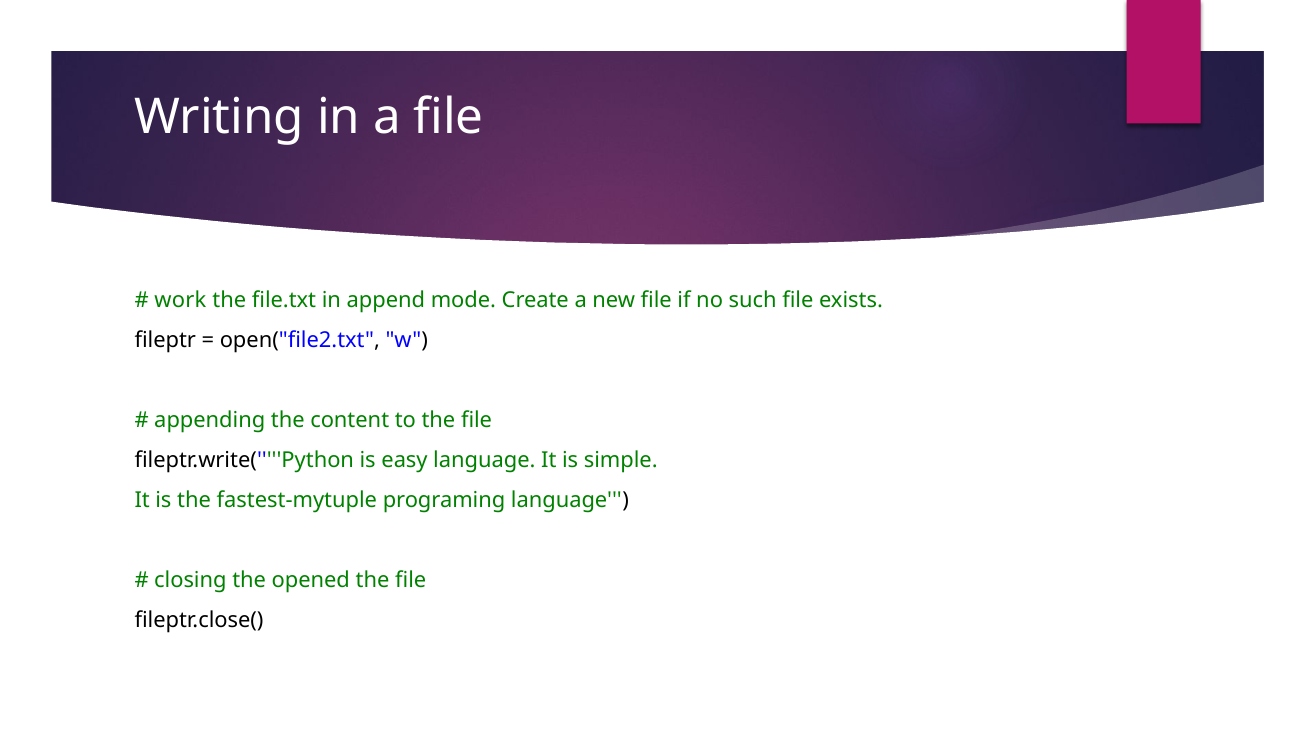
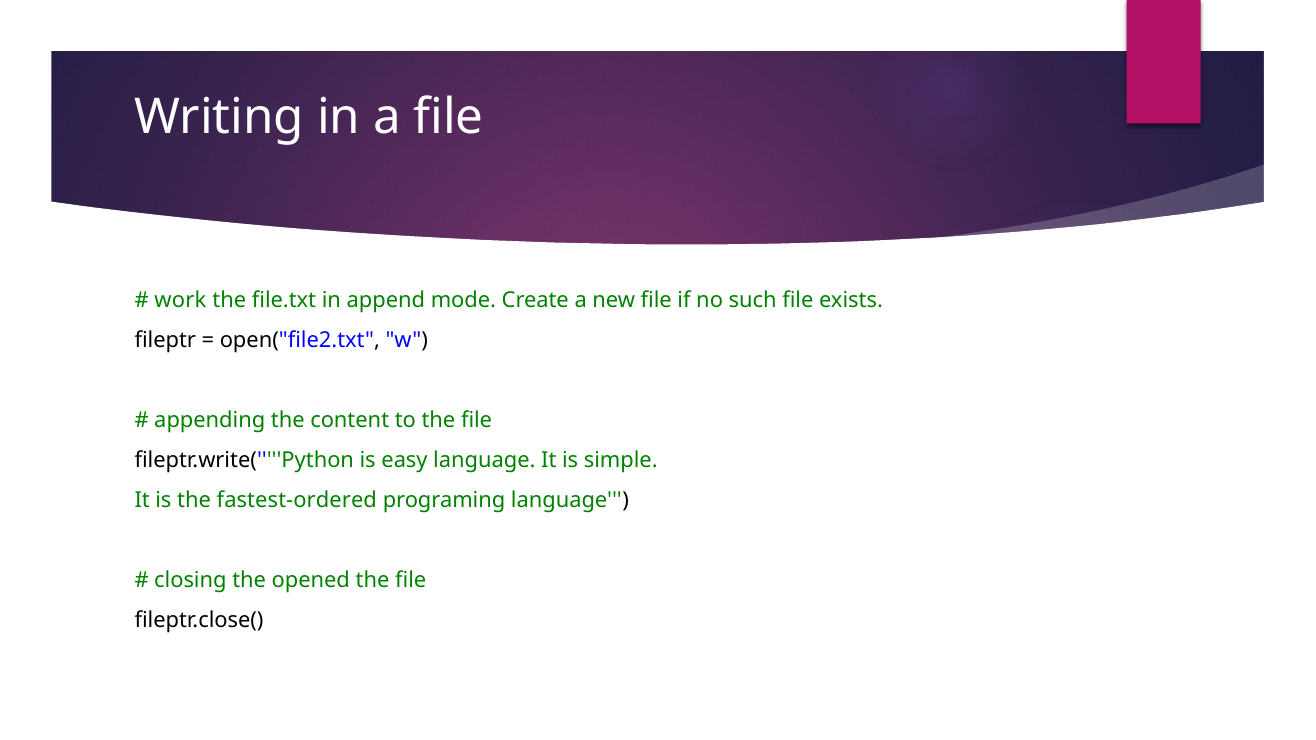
fastest-mytuple: fastest-mytuple -> fastest-ordered
